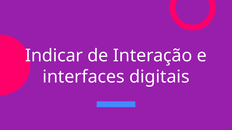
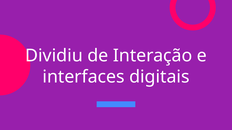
Indicar: Indicar -> Dividiu
